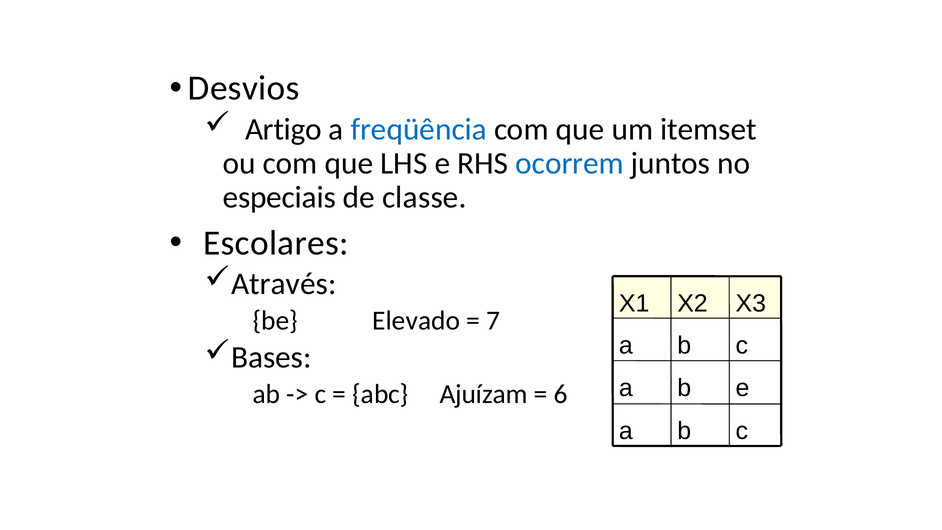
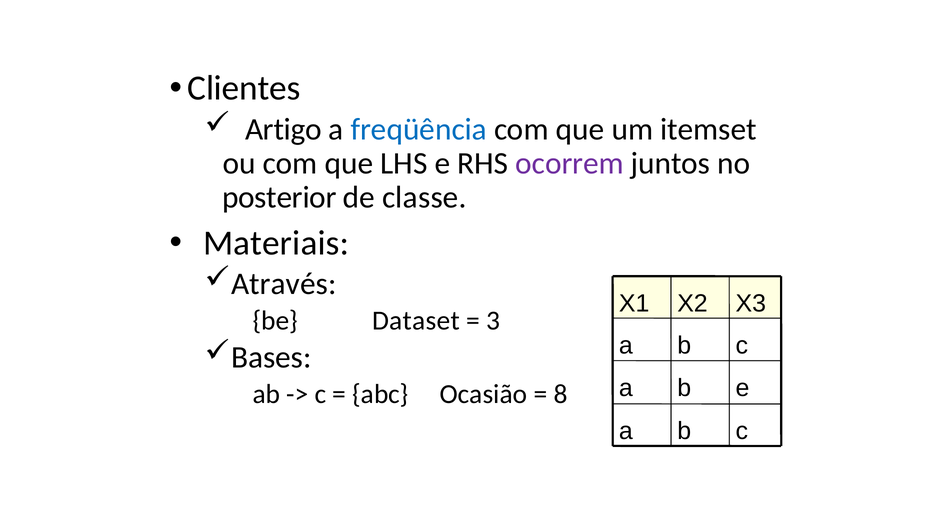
Desvios: Desvios -> Clientes
ocorrem colour: blue -> purple
especiais: especiais -> posterior
Escolares: Escolares -> Materiais
Elevado: Elevado -> Dataset
7: 7 -> 3
Ajuízam: Ajuízam -> Ocasião
6: 6 -> 8
